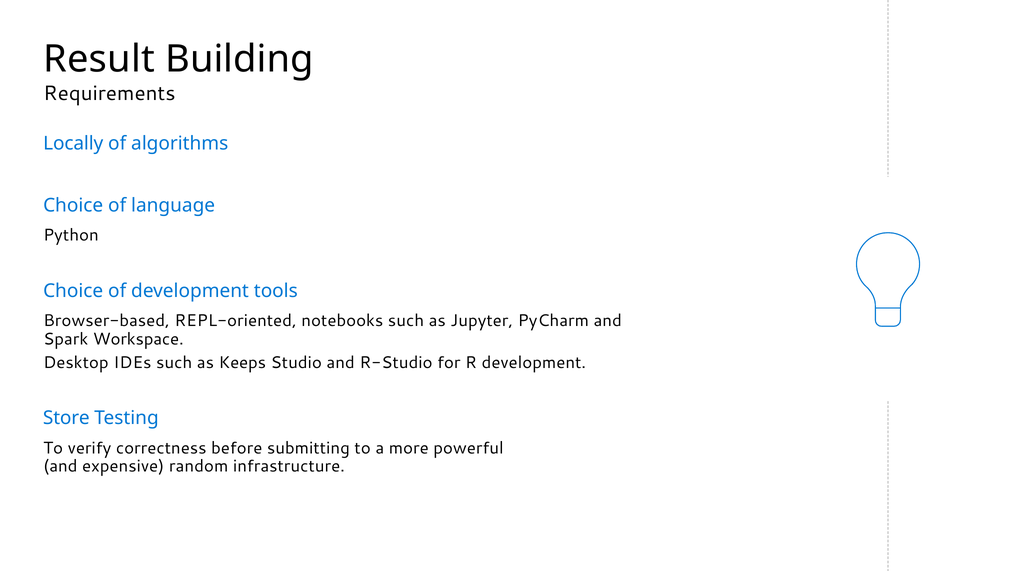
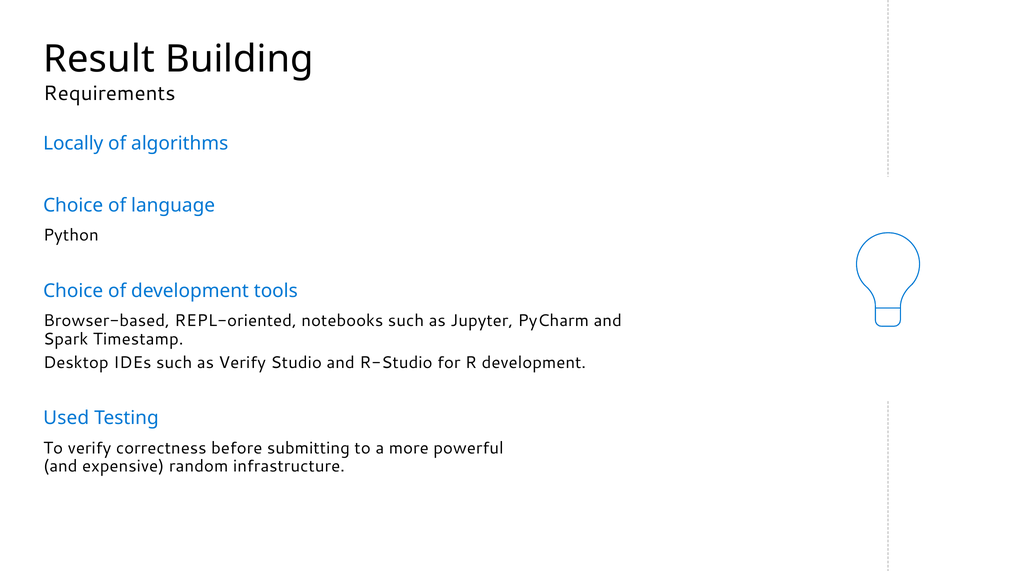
Workspace: Workspace -> Timestamp
as Keeps: Keeps -> Verify
Store: Store -> Used
